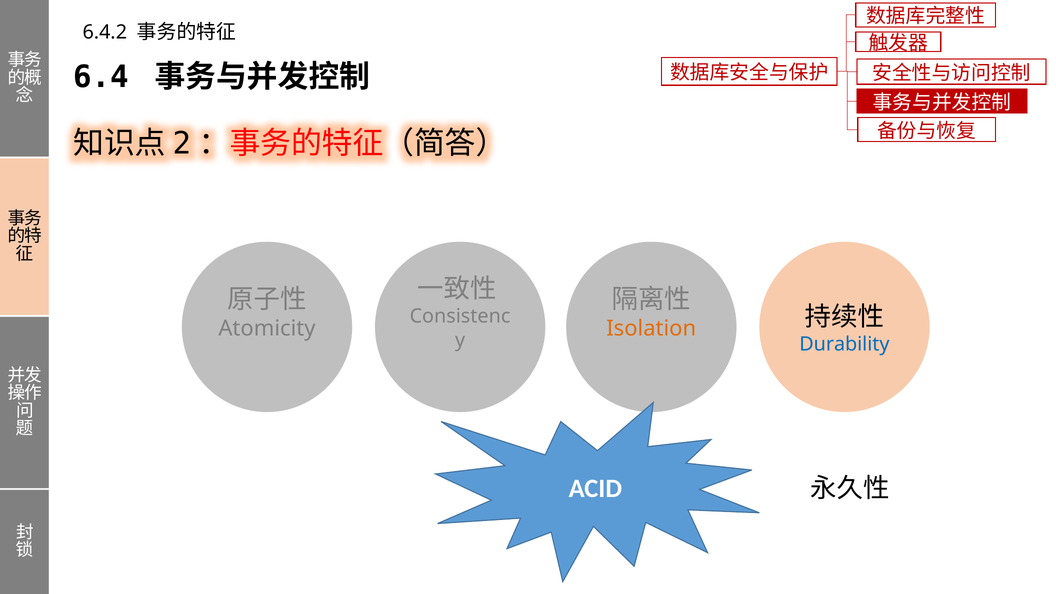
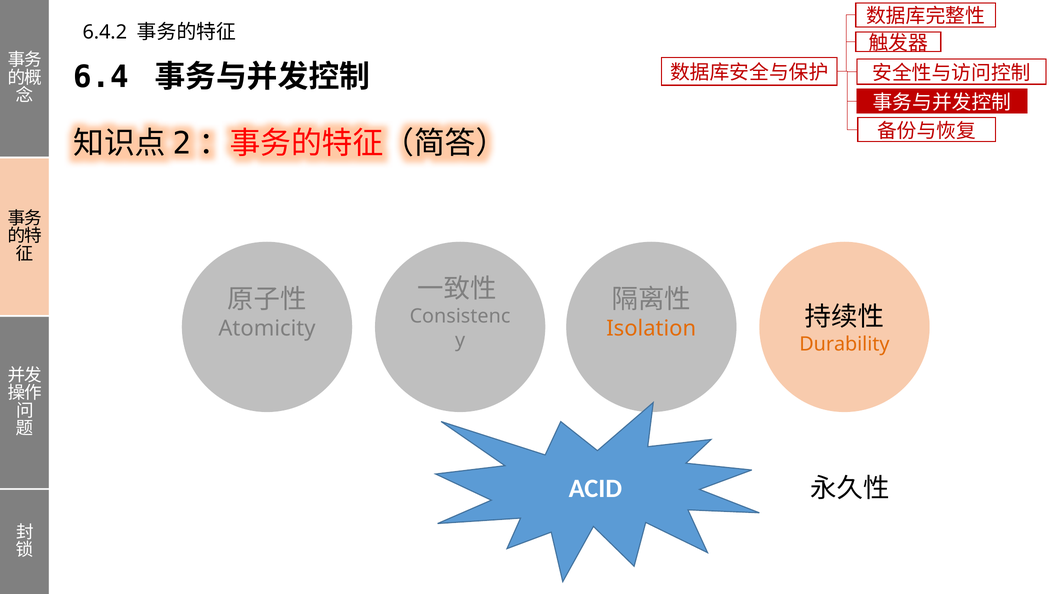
Durability colour: blue -> orange
